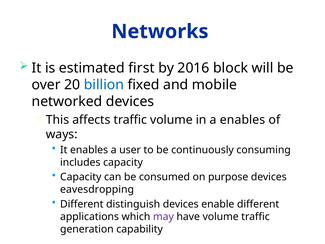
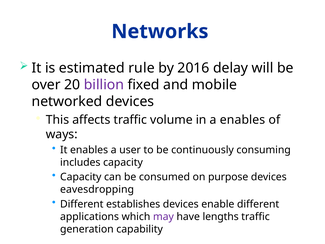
first: first -> rule
block: block -> delay
billion colour: blue -> purple
distinguish: distinguish -> establishes
have volume: volume -> lengths
